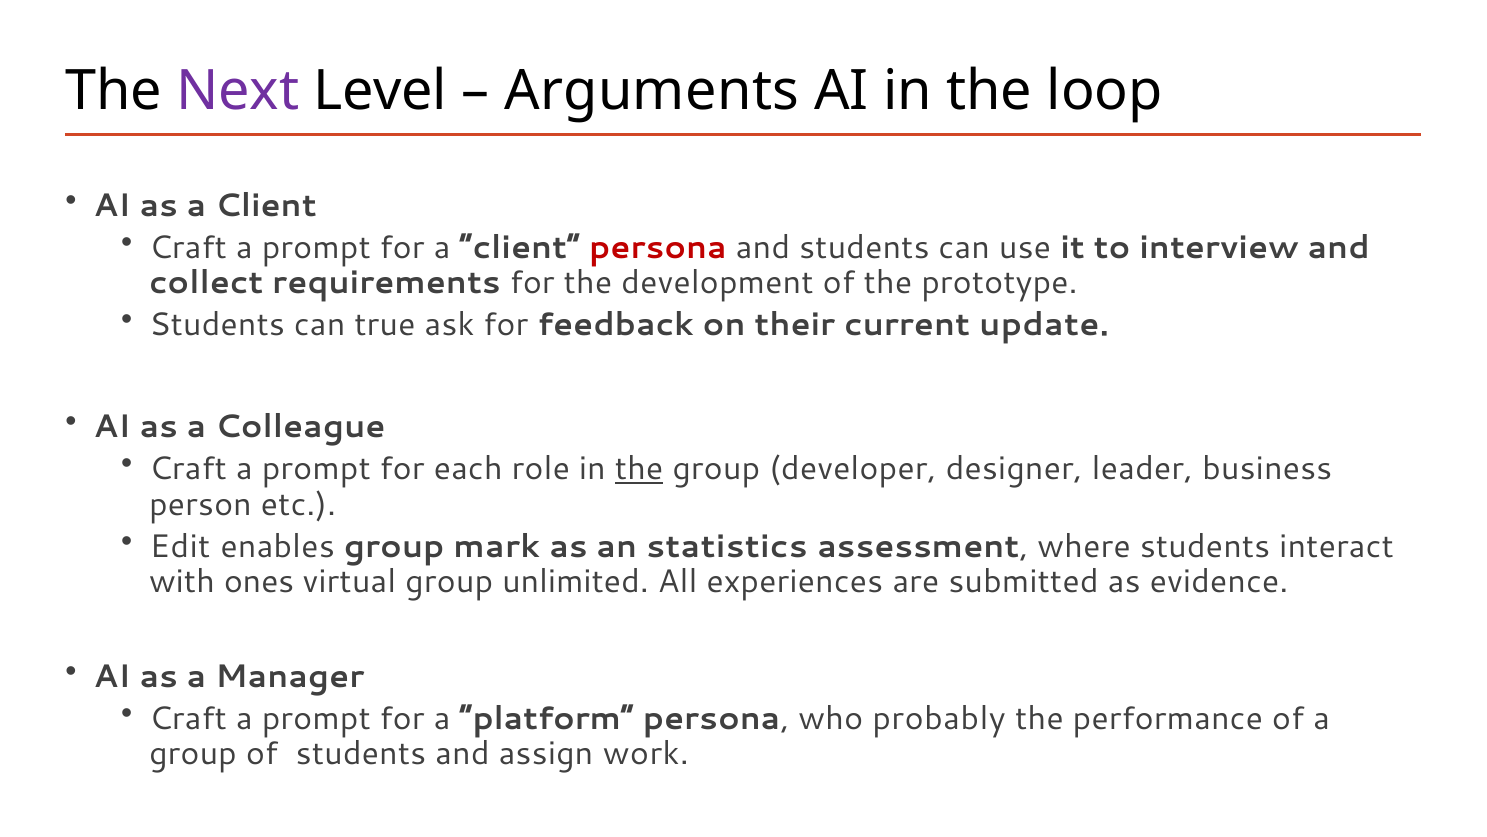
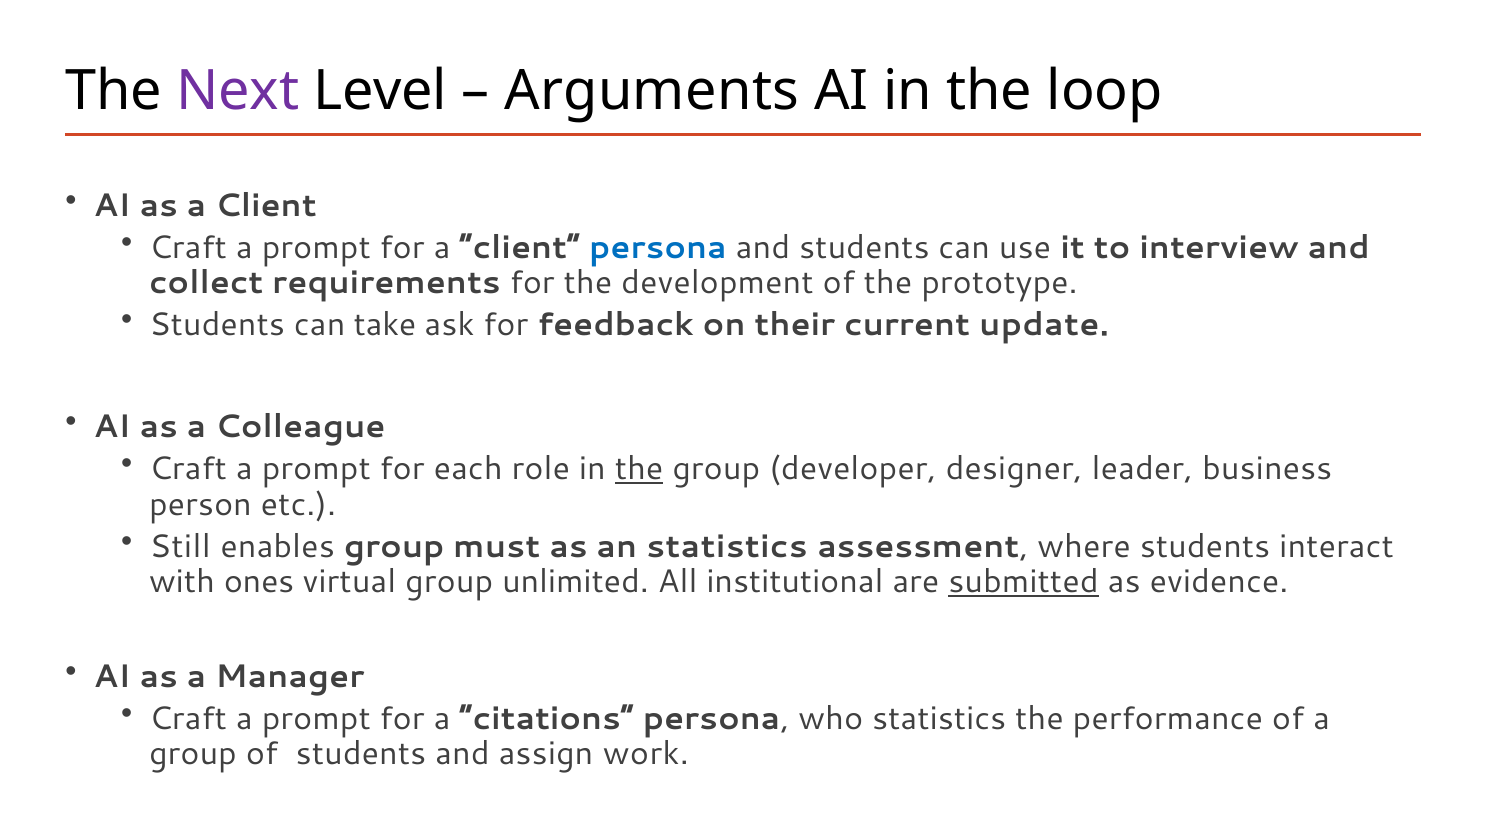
persona at (658, 248) colour: red -> blue
true: true -> take
Edit: Edit -> Still
mark: mark -> must
experiences: experiences -> institutional
submitted underline: none -> present
platform: platform -> citations
who probably: probably -> statistics
